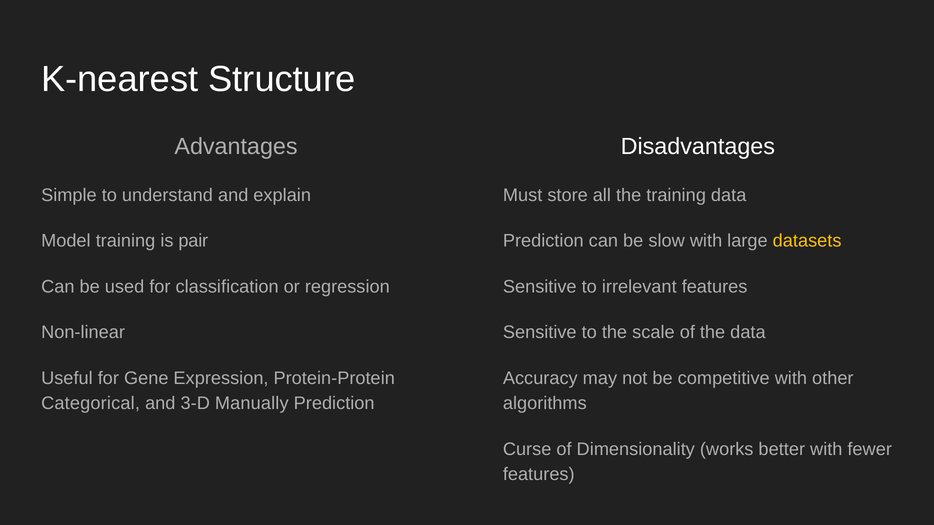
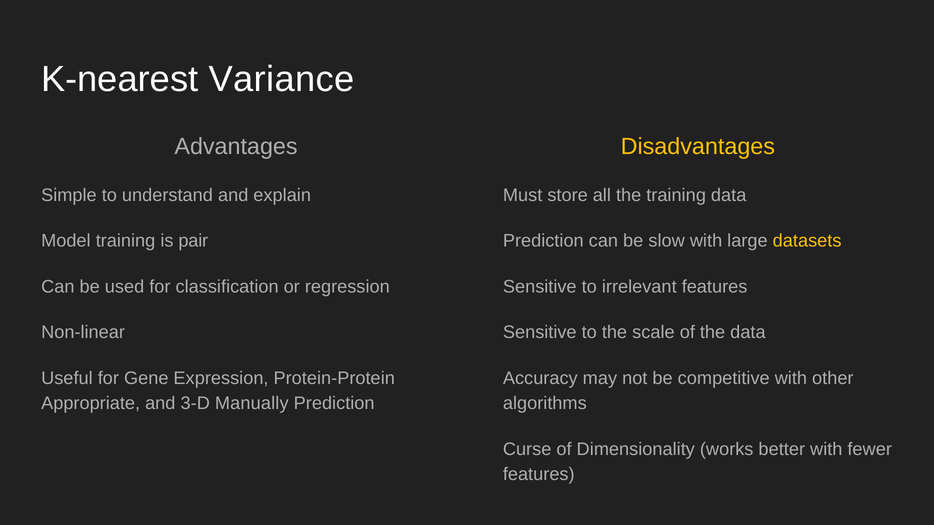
Structure: Structure -> Variance
Disadvantages colour: white -> yellow
Categorical: Categorical -> Appropriate
